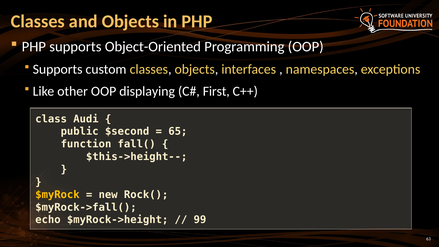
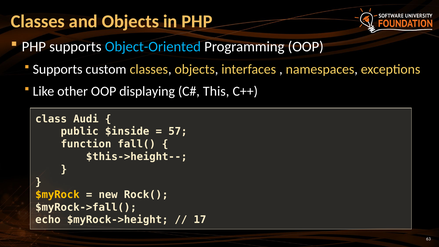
Object-Oriented colour: white -> light blue
First: First -> This
$second: $second -> $inside
65: 65 -> 57
99: 99 -> 17
